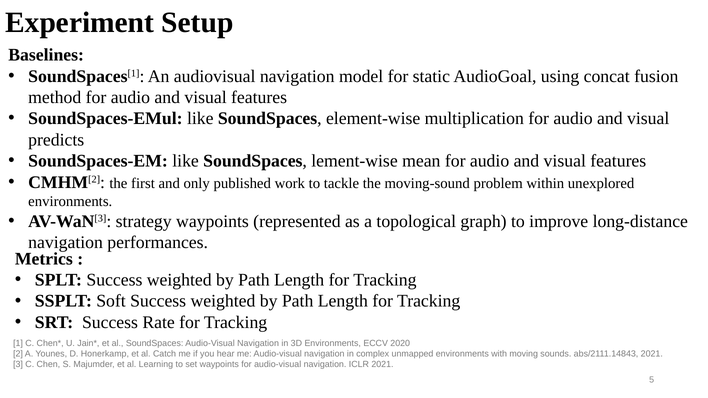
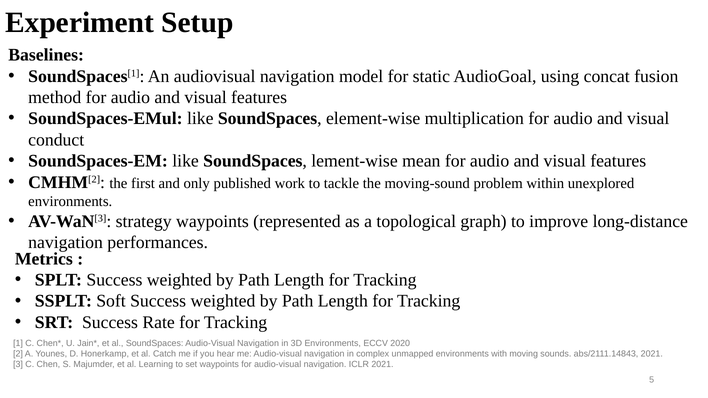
predicts: predicts -> conduct
